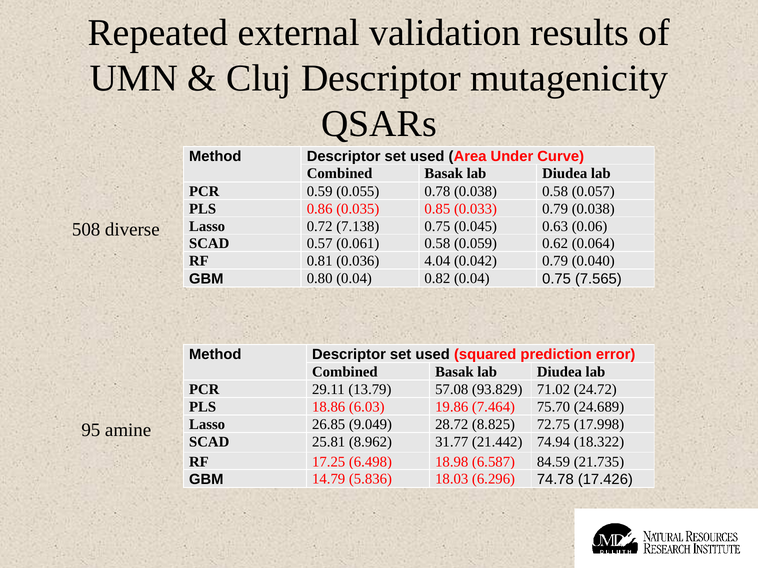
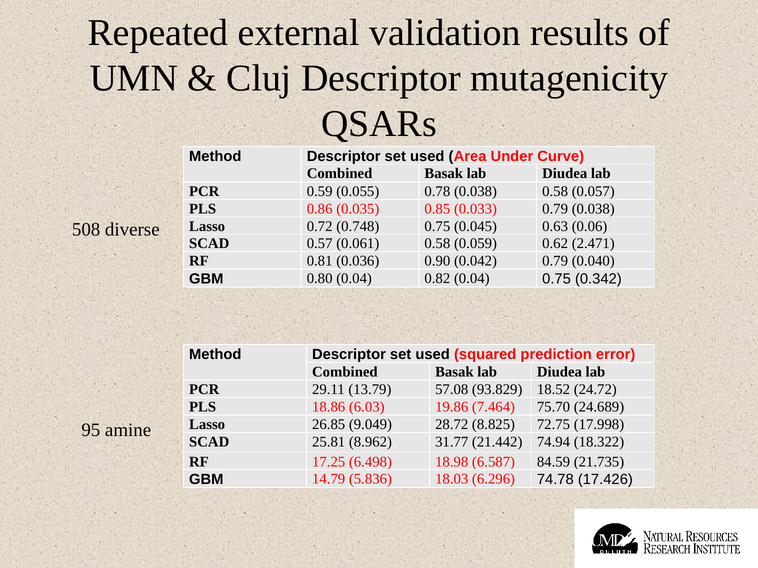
7.138: 7.138 -> 0.748
0.064: 0.064 -> 2.471
4.04: 4.04 -> 0.90
7.565: 7.565 -> 0.342
71.02: 71.02 -> 18.52
